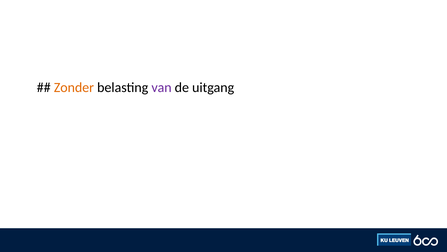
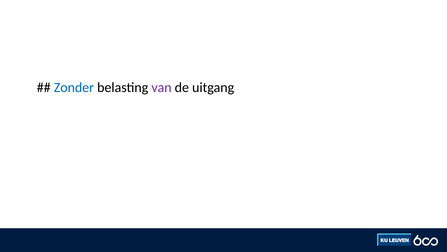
Zonder colour: orange -> blue
